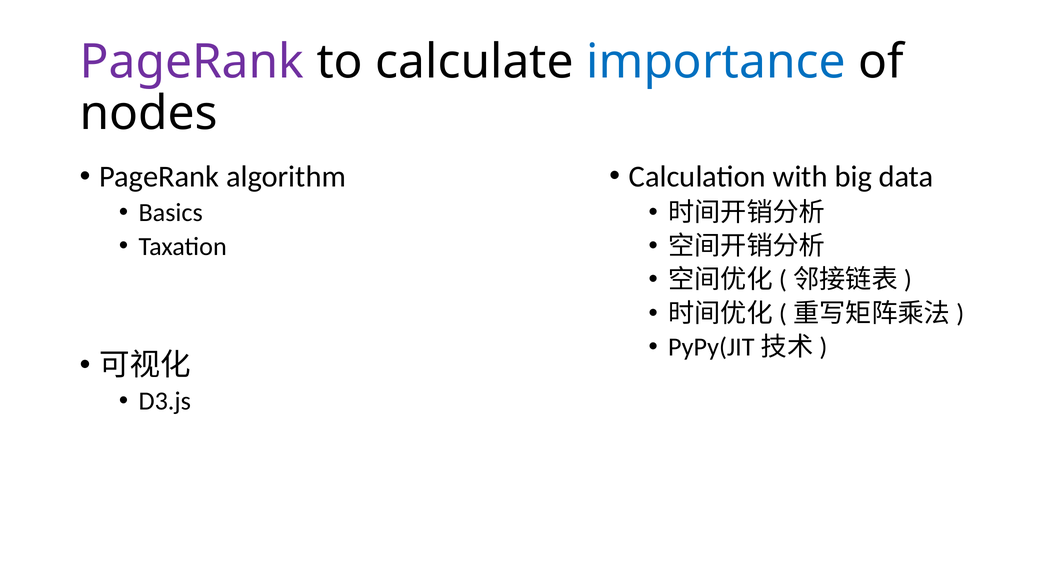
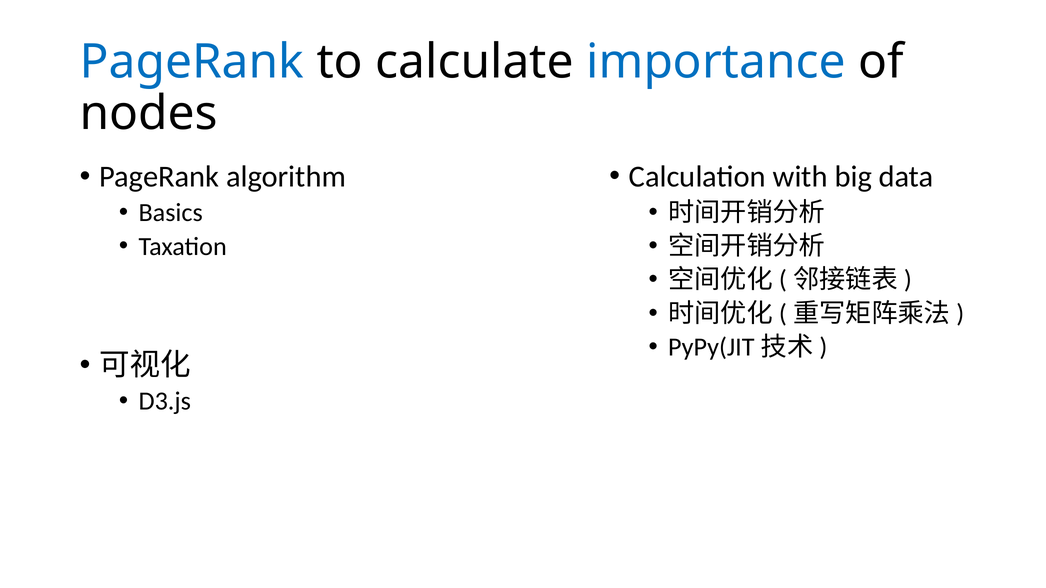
PageRank at (192, 62) colour: purple -> blue
